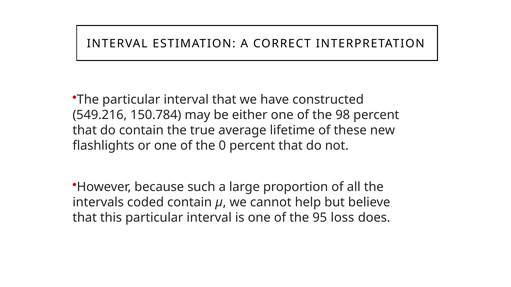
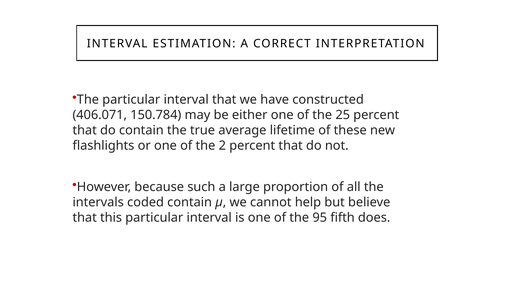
549.216: 549.216 -> 406.071
98: 98 -> 25
0: 0 -> 2
loss: loss -> fifth
